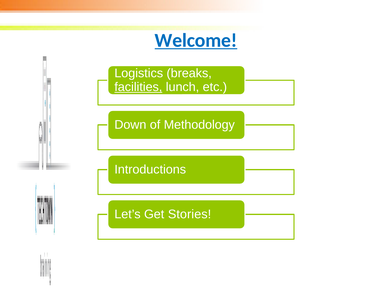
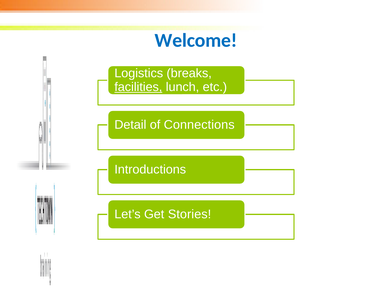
Welcome underline: present -> none
Down: Down -> Detail
Methodology: Methodology -> Connections
